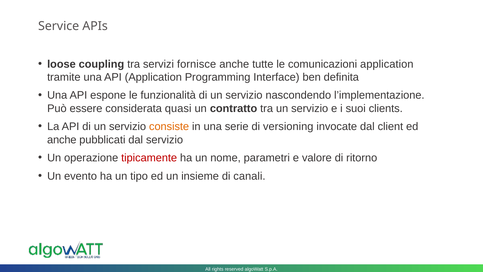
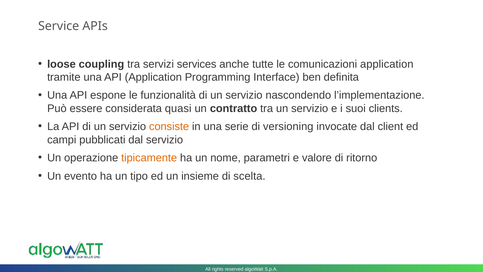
fornisce: fornisce -> services
anche at (62, 140): anche -> campi
tipicamente colour: red -> orange
canali: canali -> scelta
